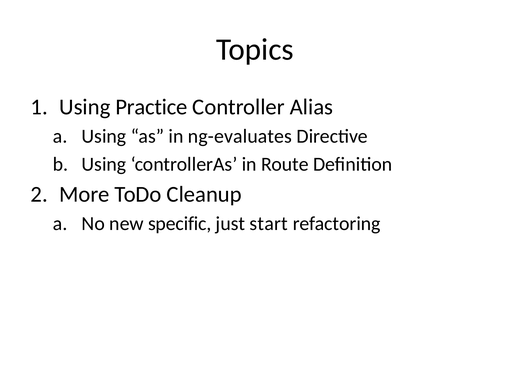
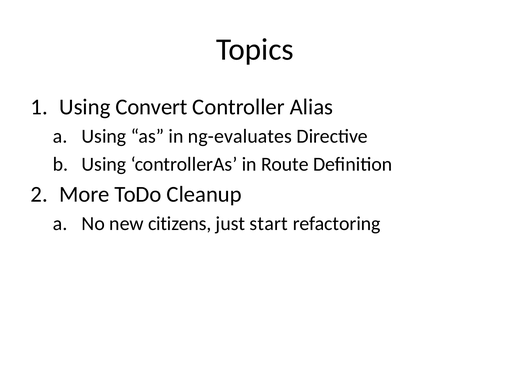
Practice: Practice -> Convert
specific: specific -> citizens
